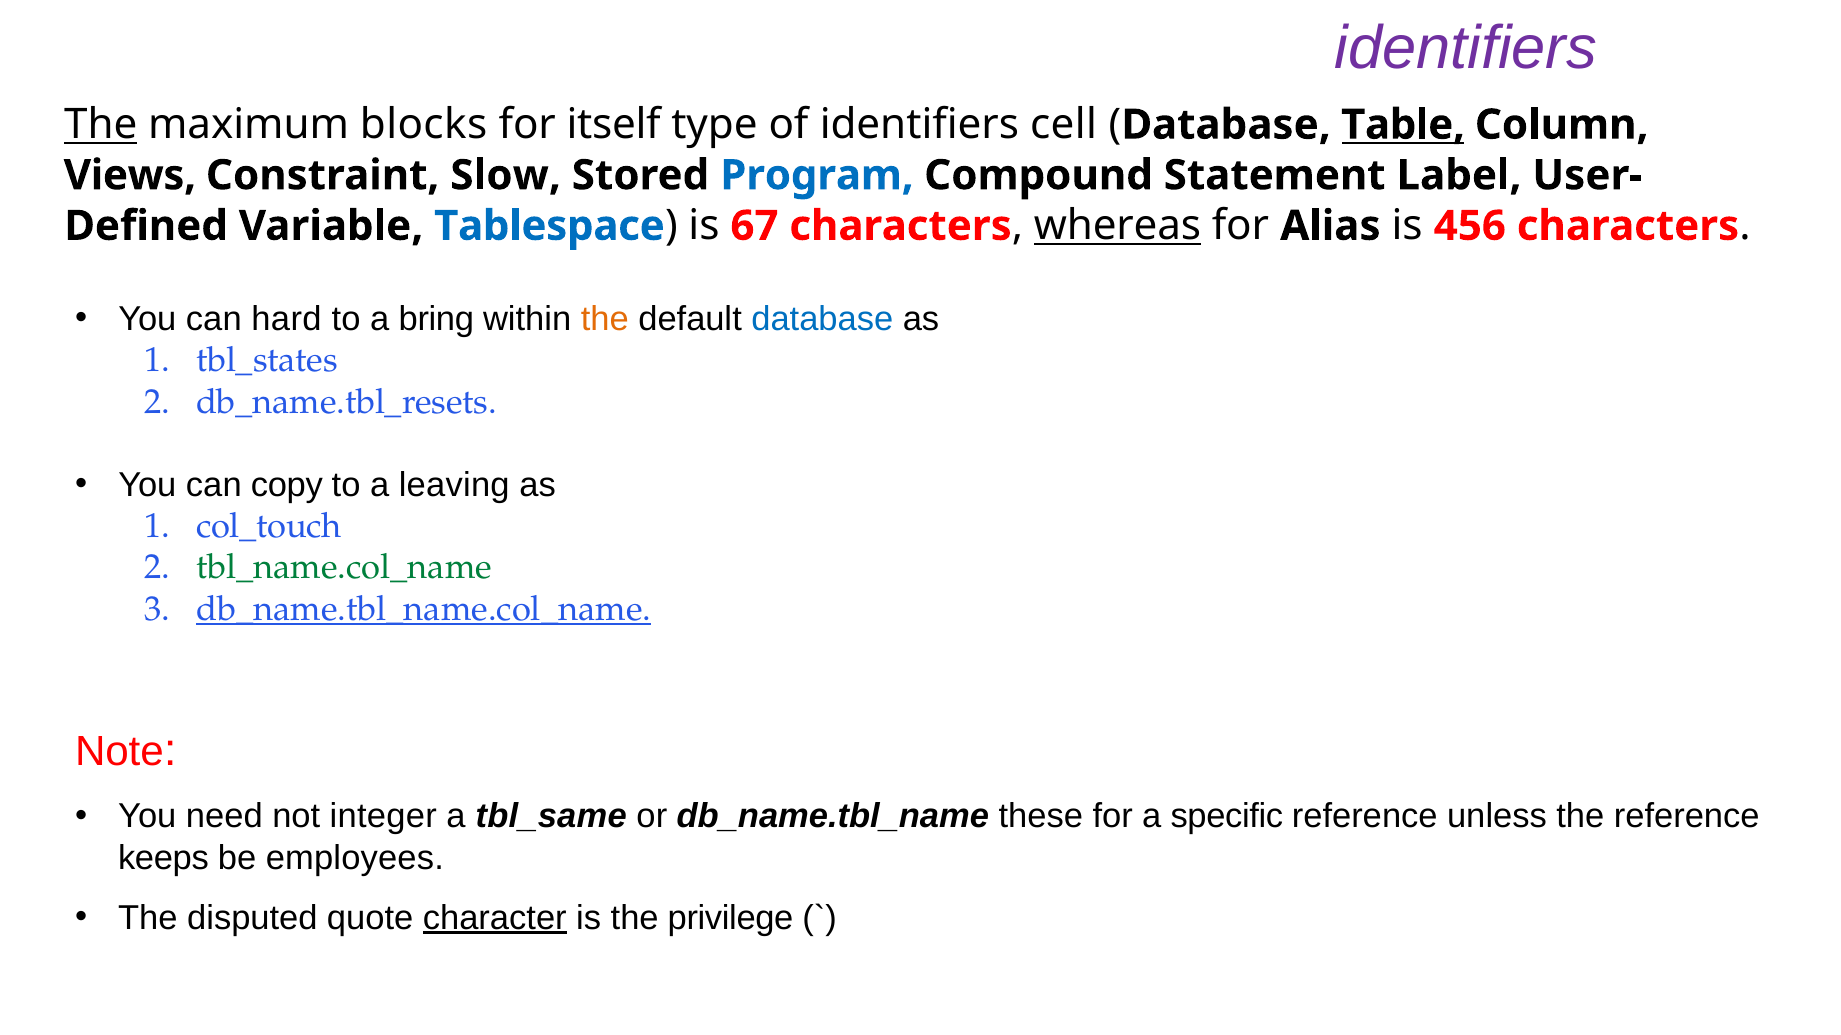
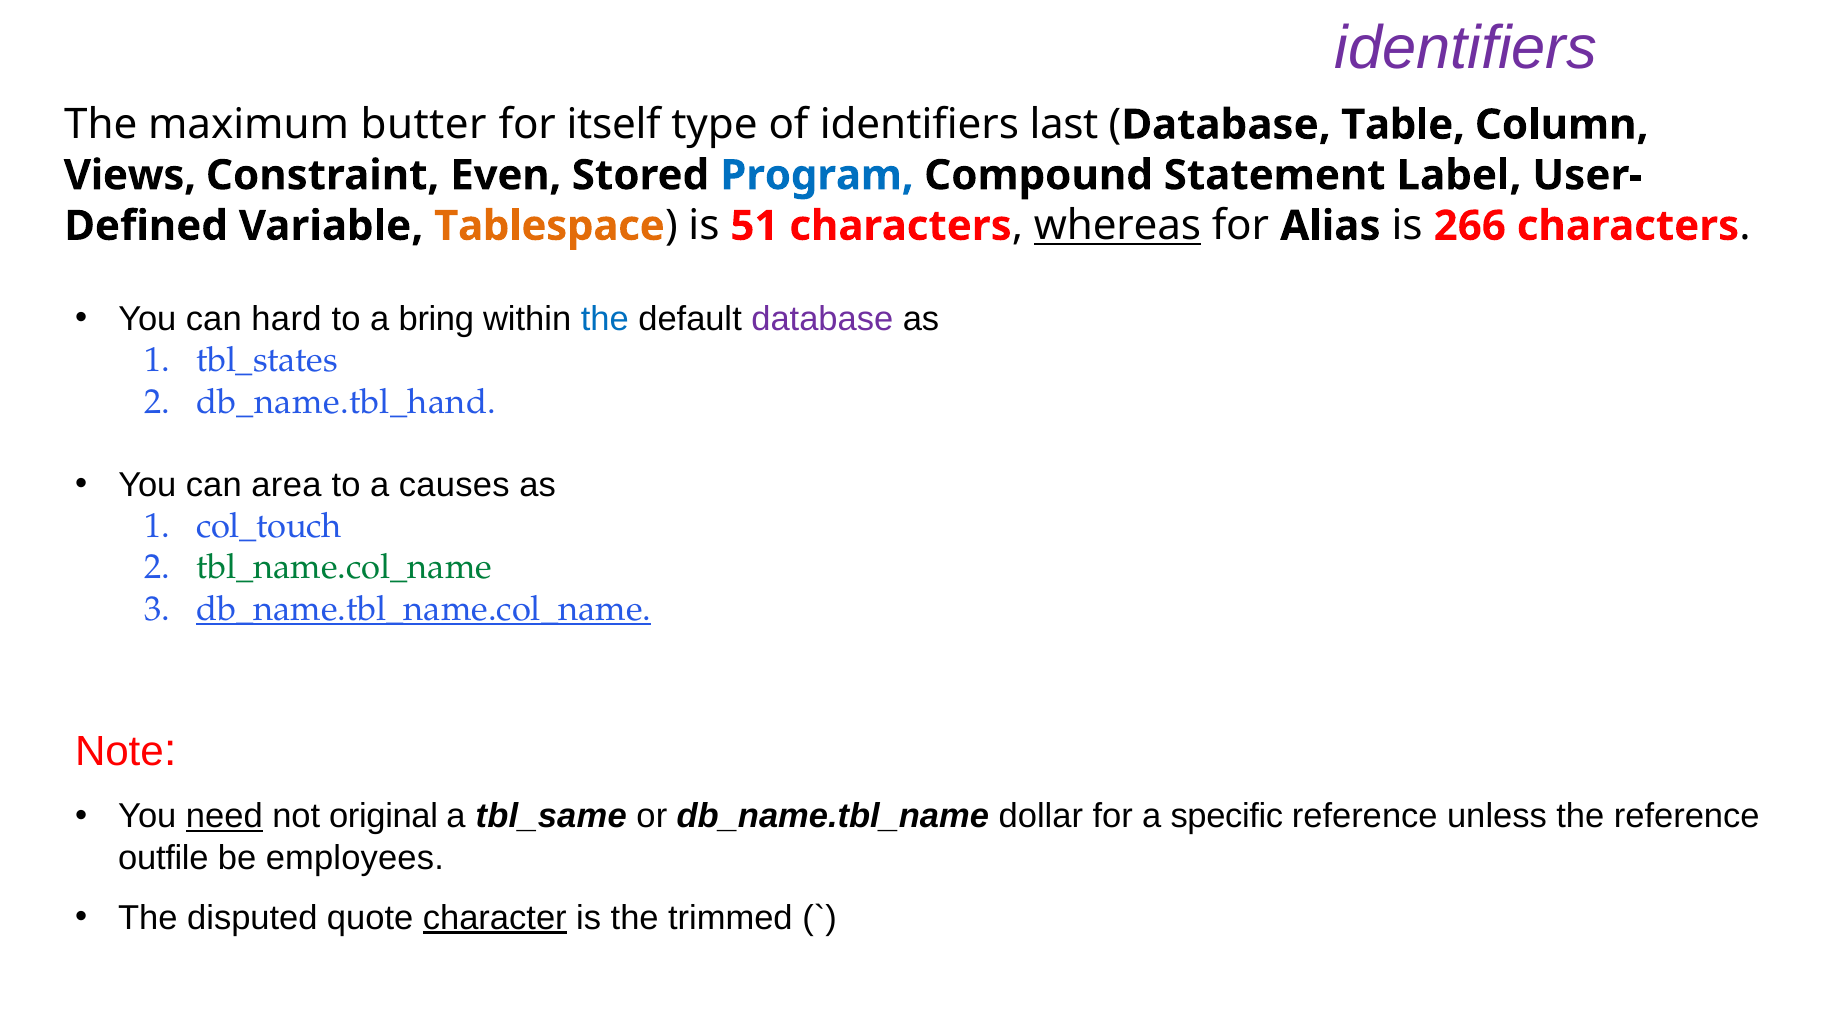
The at (101, 125) underline: present -> none
blocks: blocks -> butter
cell: cell -> last
Table underline: present -> none
Slow: Slow -> Even
Tablespace colour: blue -> orange
67: 67 -> 51
456: 456 -> 266
the at (605, 319) colour: orange -> blue
database at (822, 319) colour: blue -> purple
db_name.tbl_resets: db_name.tbl_resets -> db_name.tbl_hand
copy: copy -> area
leaving: leaving -> causes
need underline: none -> present
integer: integer -> original
these: these -> dollar
keeps: keeps -> outfile
privilege: privilege -> trimmed
